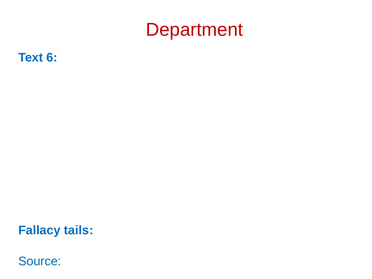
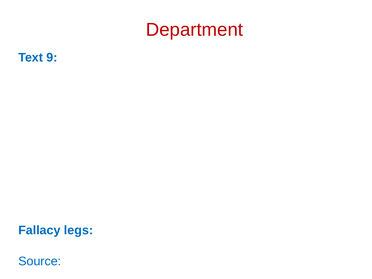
6: 6 -> 9
tails: tails -> legs
